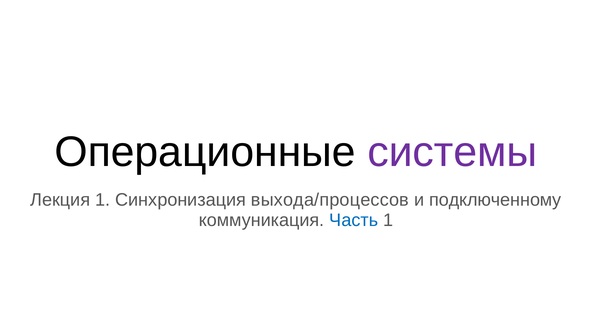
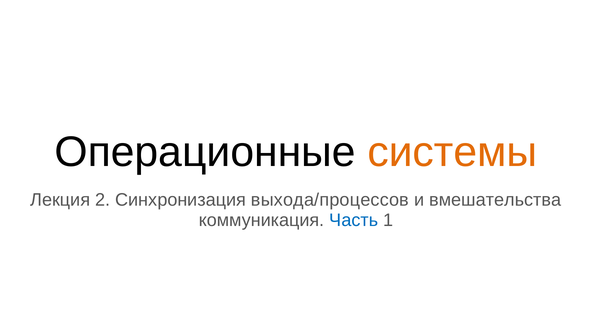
системы colour: purple -> orange
Лекция 1: 1 -> 2
подключенному: подключенному -> вмешательства
